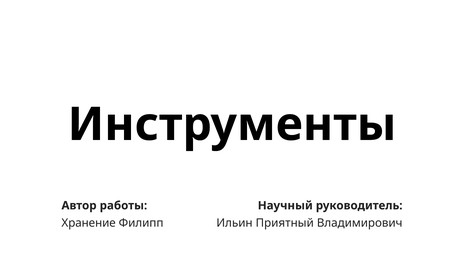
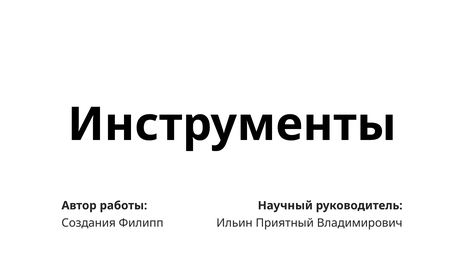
Хранение: Хранение -> Создания
